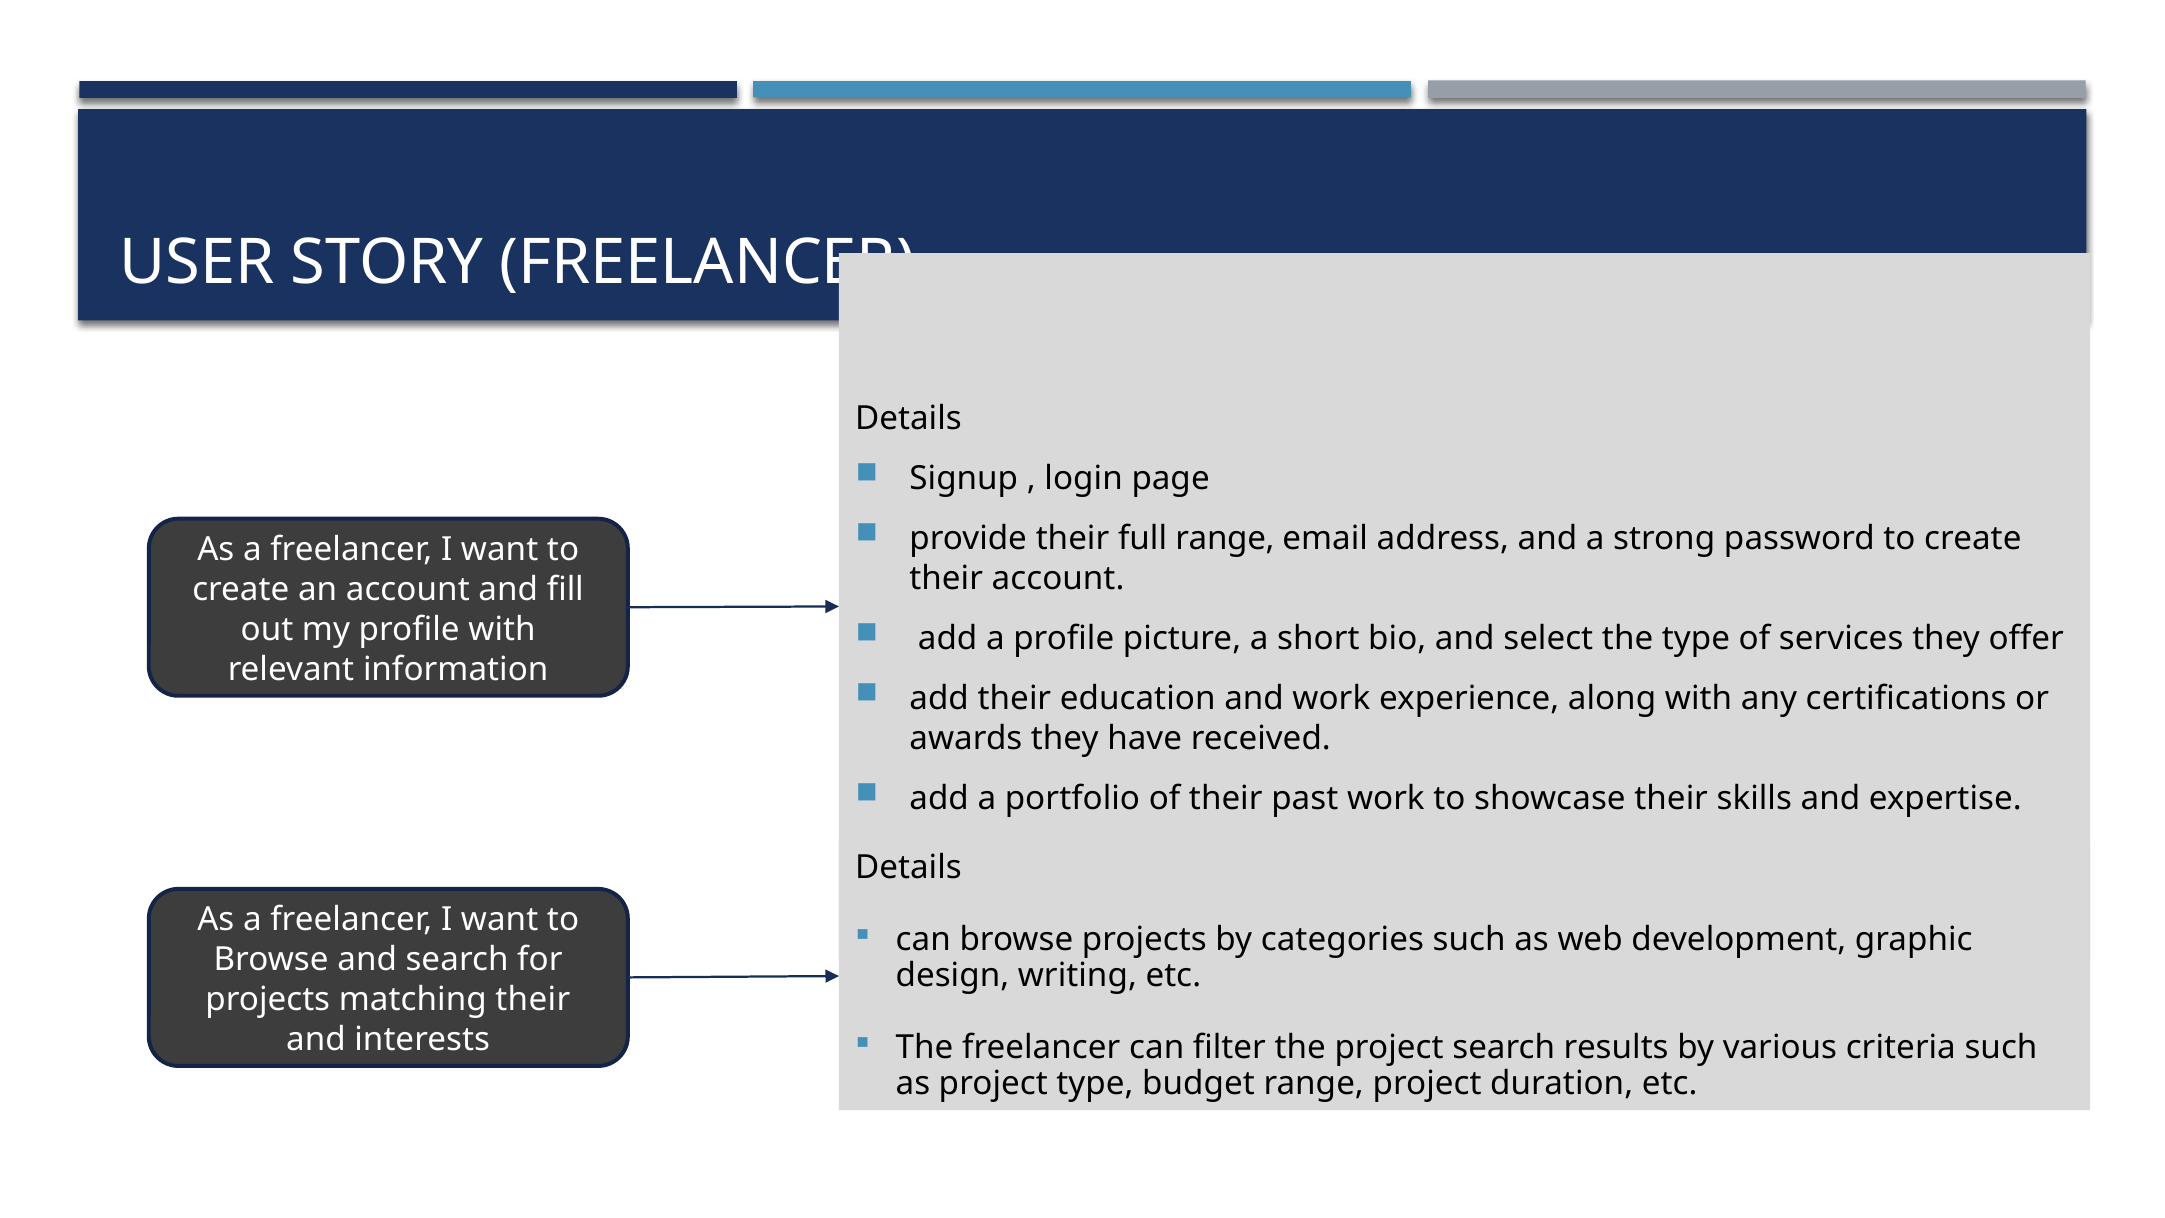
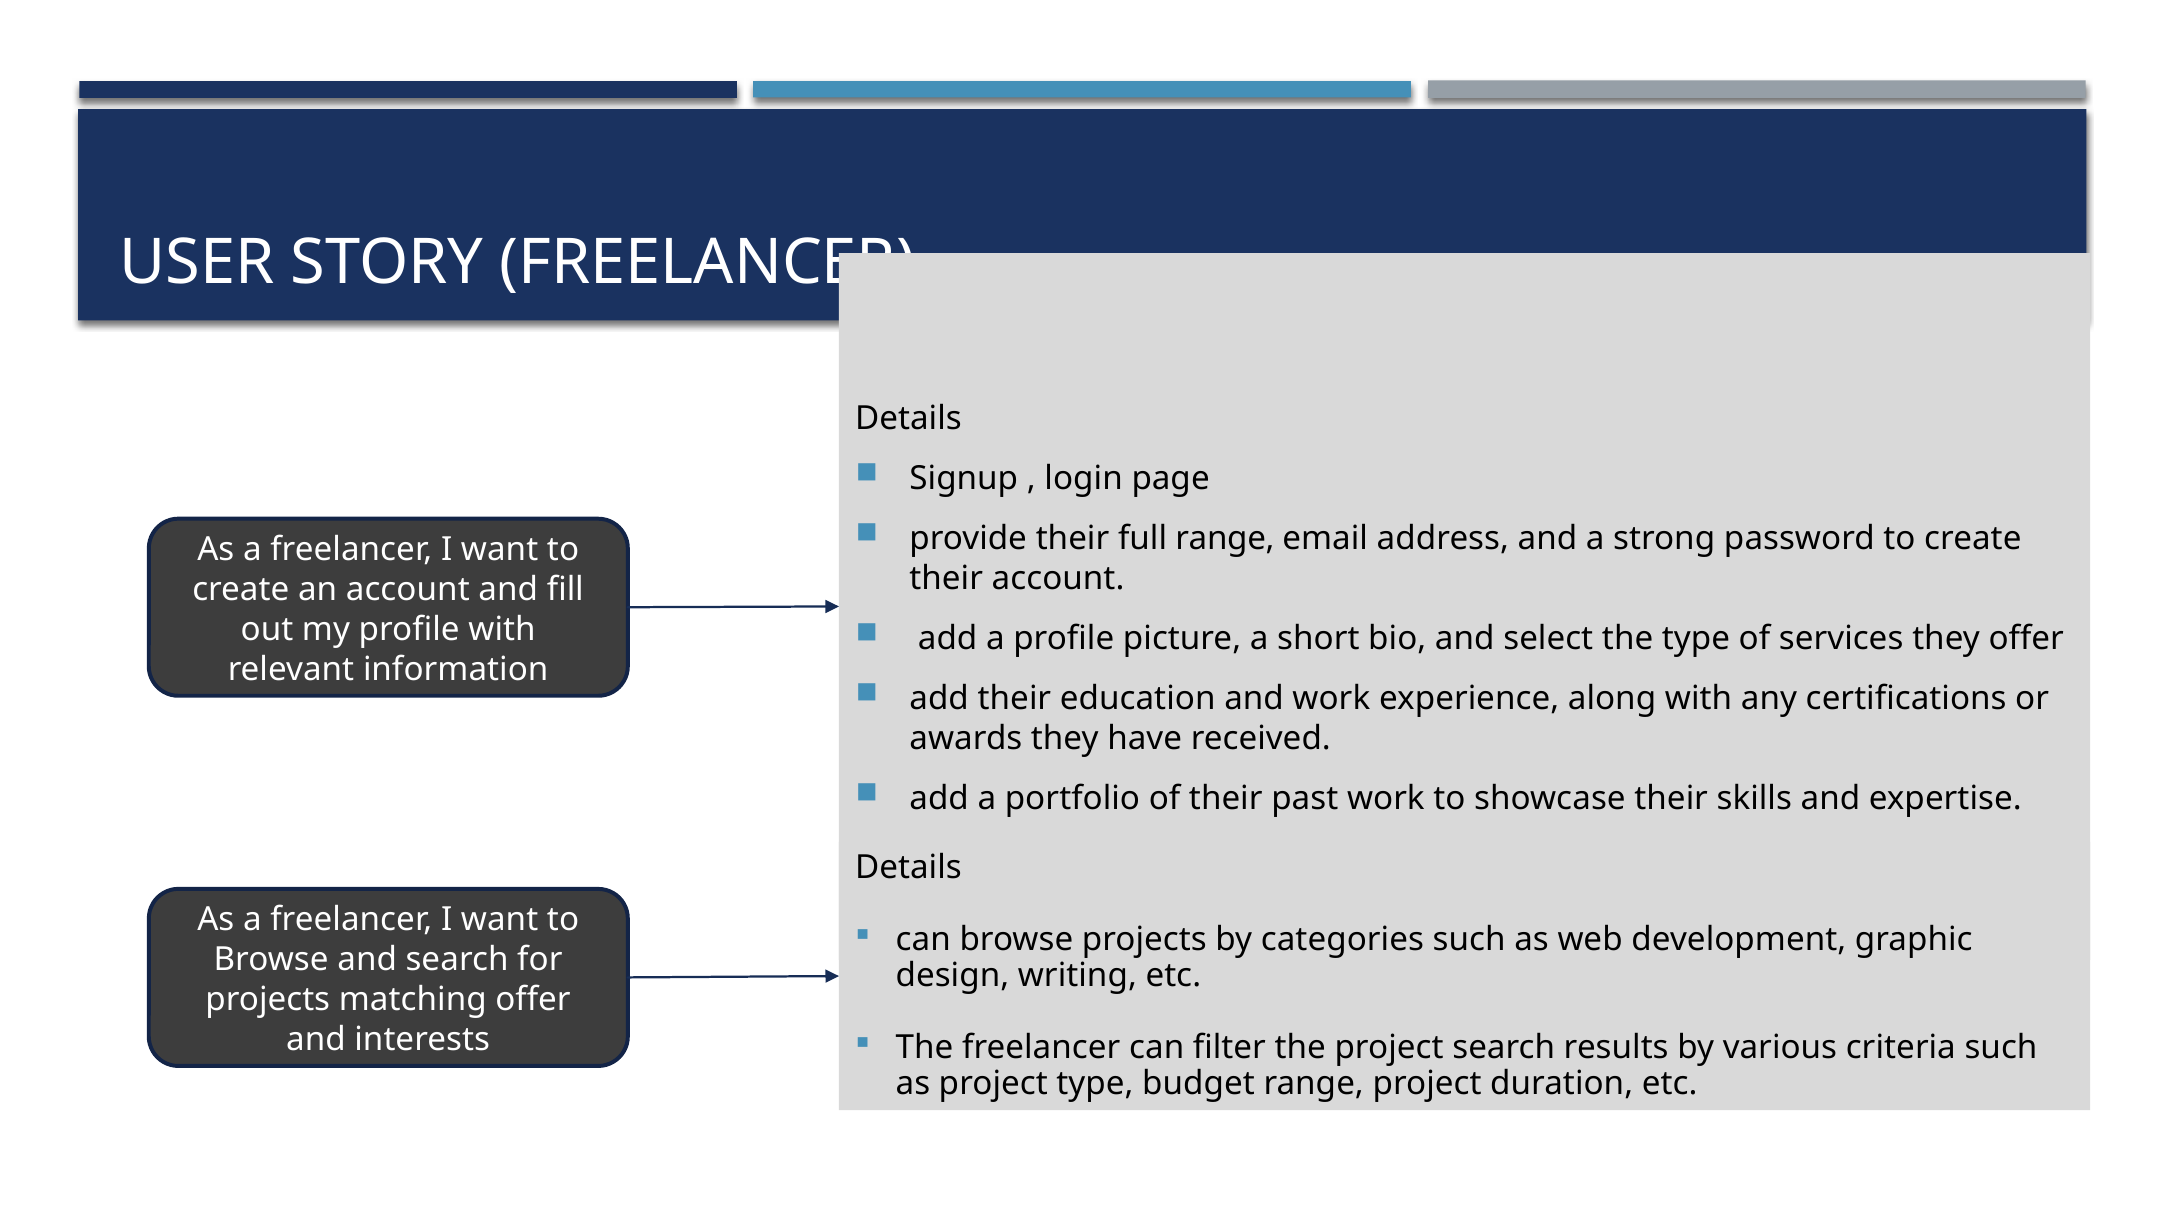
matching their: their -> offer
